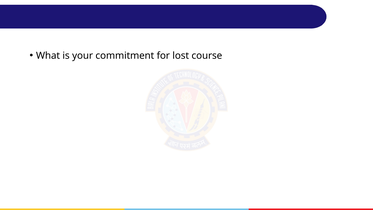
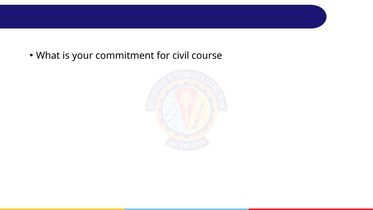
lost: lost -> civil
